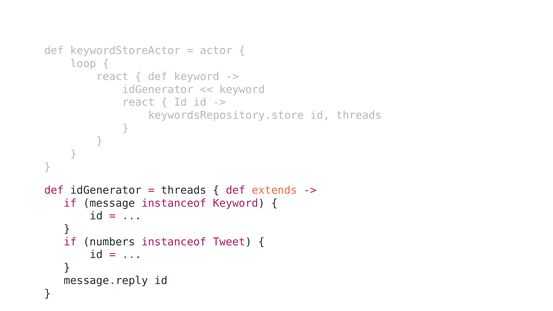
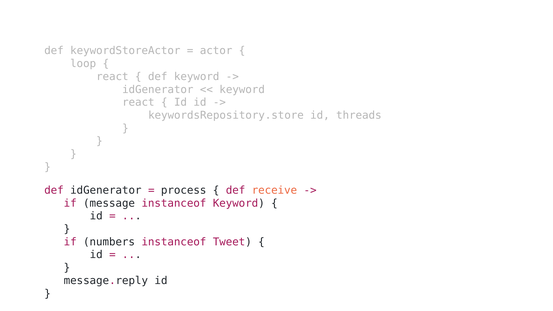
threads at (184, 190): threads -> process
extends: extends -> receive
